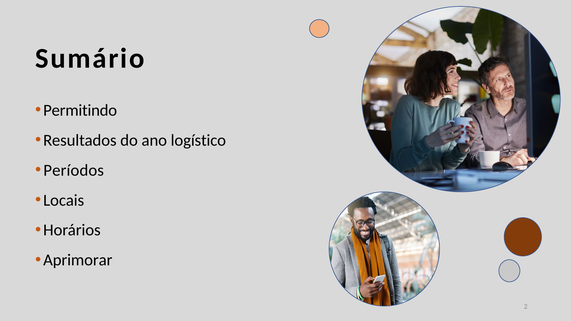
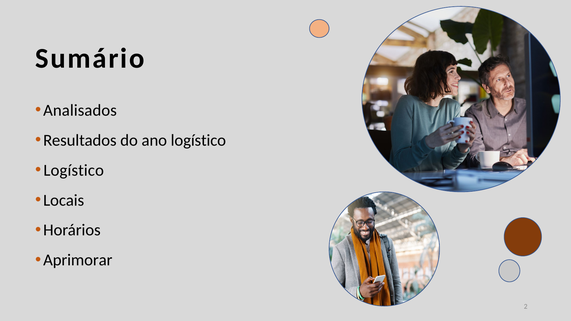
Permitindo: Permitindo -> Analisados
Períodos at (74, 170): Períodos -> Logístico
